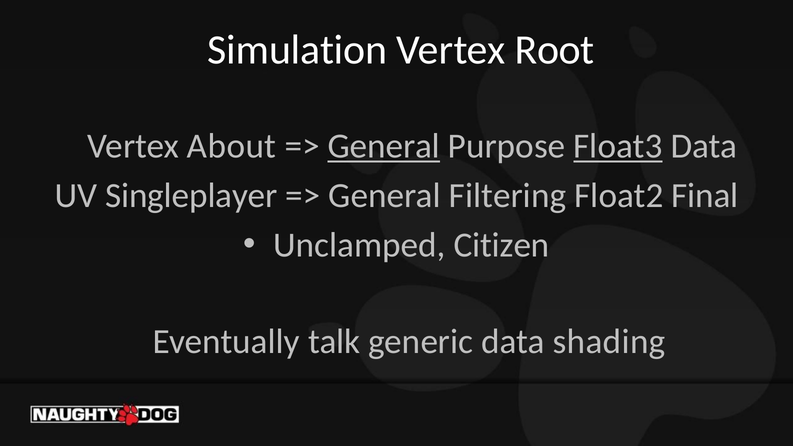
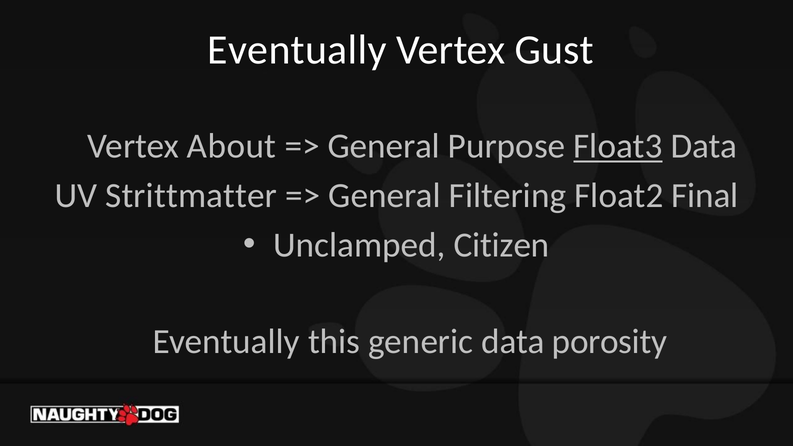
Simulation at (297, 50): Simulation -> Eventually
Root: Root -> Gust
General at (384, 146) underline: present -> none
Singleplayer: Singleplayer -> Strittmatter
talk: talk -> this
shading: shading -> porosity
